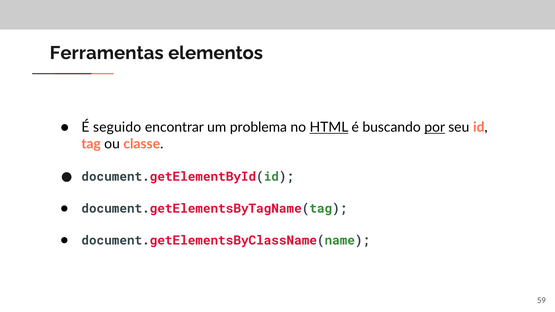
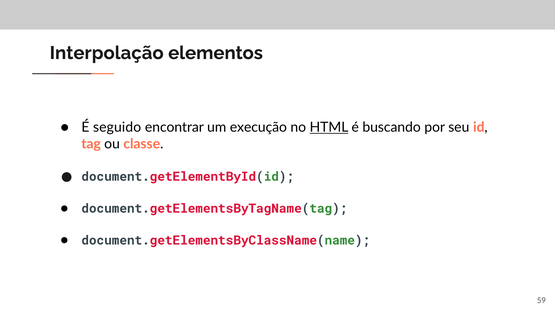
Ferramentas: Ferramentas -> Interpolação
problema: problema -> execução
por underline: present -> none
